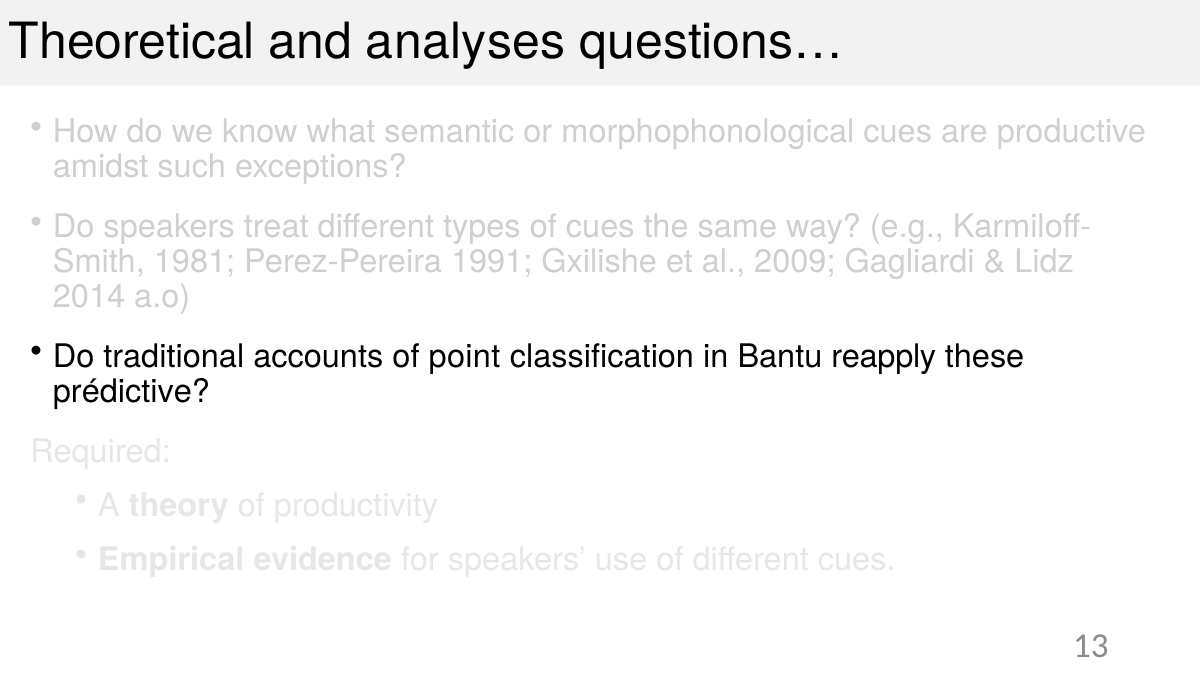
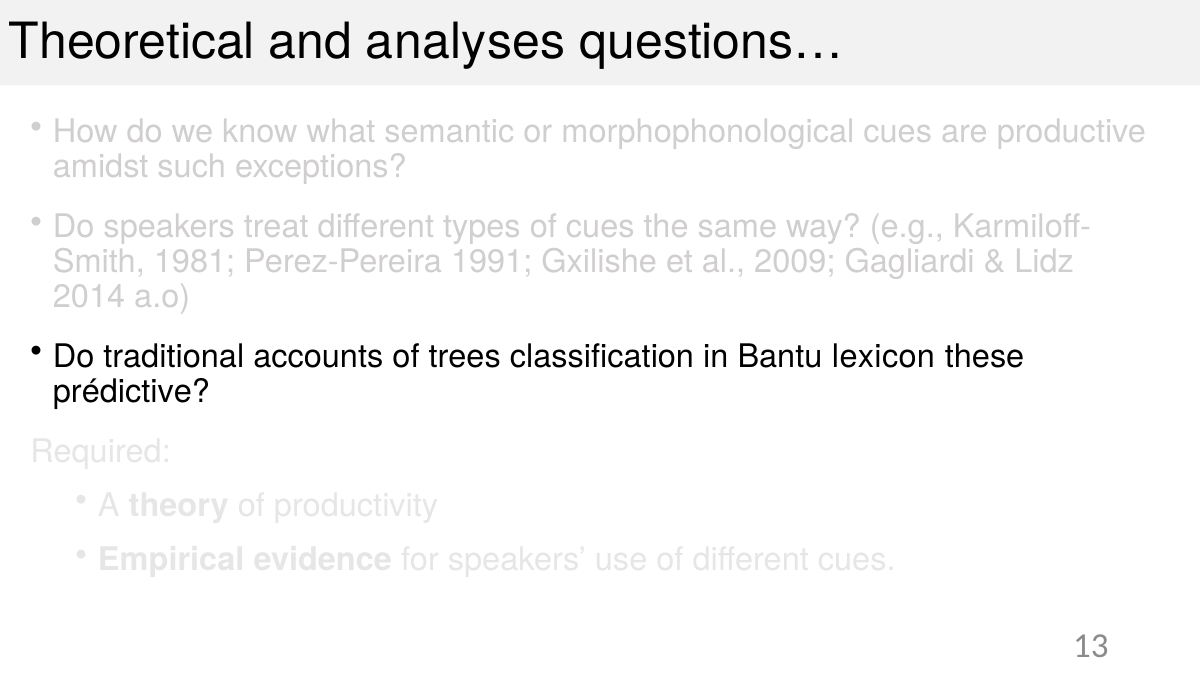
point: point -> trees
reapply: reapply -> lexicon
